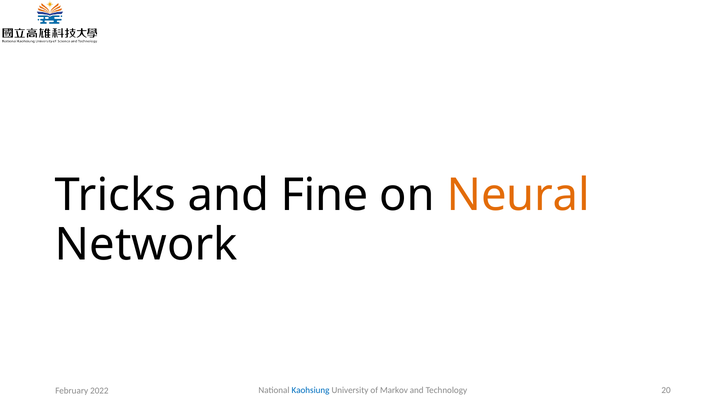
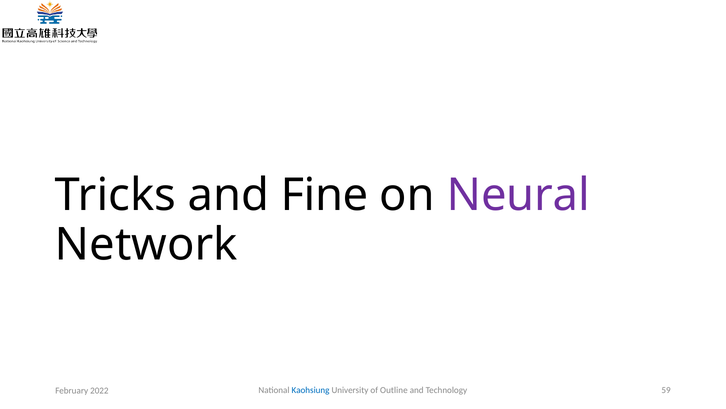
Neural colour: orange -> purple
Markov: Markov -> Outline
20: 20 -> 59
